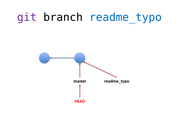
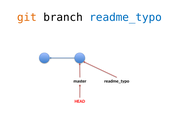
git colour: purple -> orange
